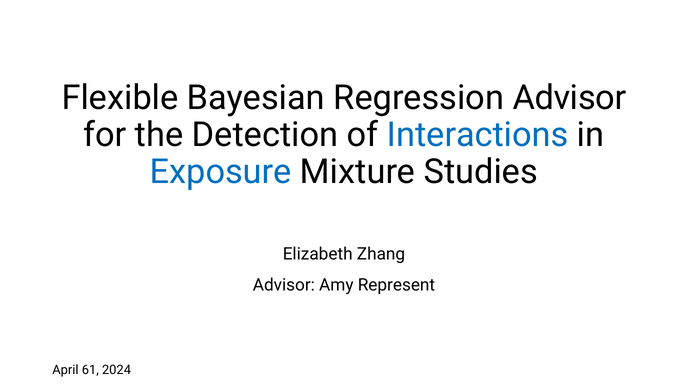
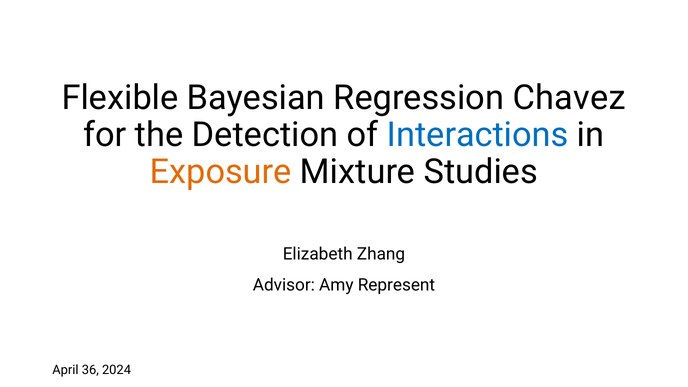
Regression Advisor: Advisor -> Chavez
Exposure colour: blue -> orange
61: 61 -> 36
